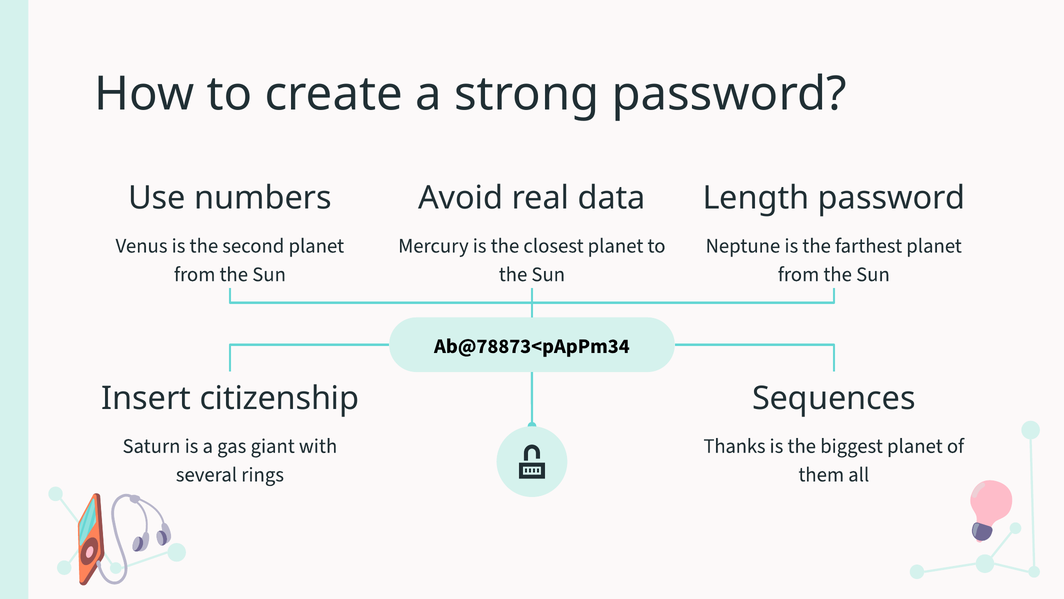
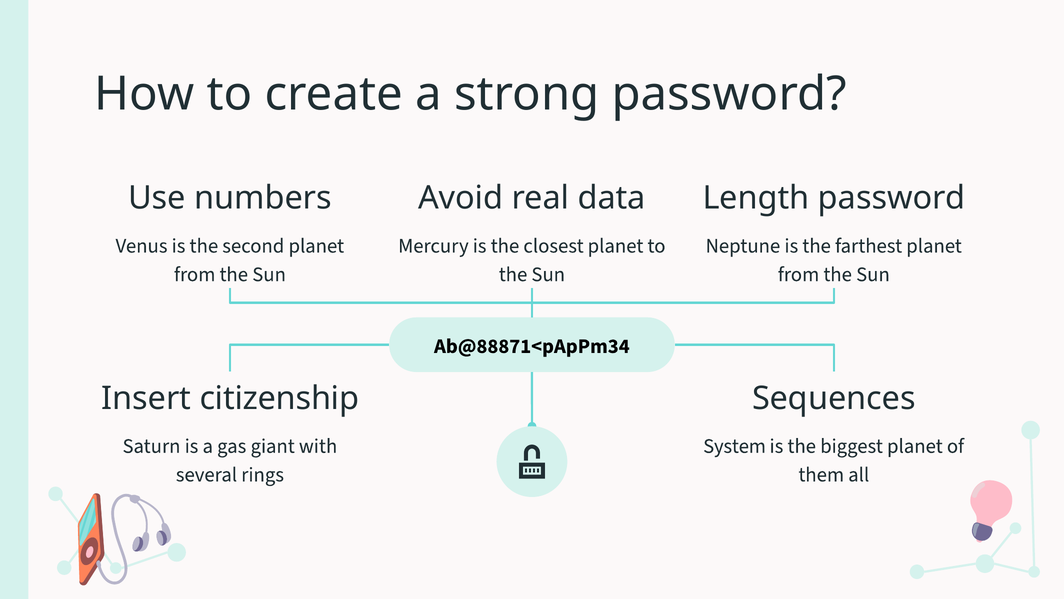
Ab@78873<pApPm34: Ab@78873<pApPm34 -> Ab@88871<pApPm34
Thanks: Thanks -> System
